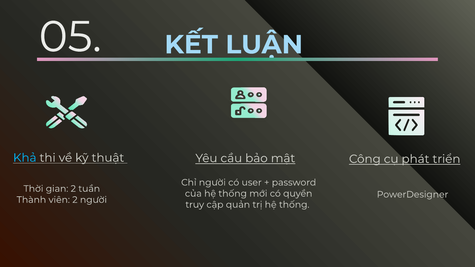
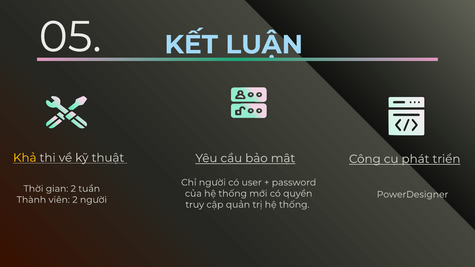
Khả colour: light blue -> yellow
